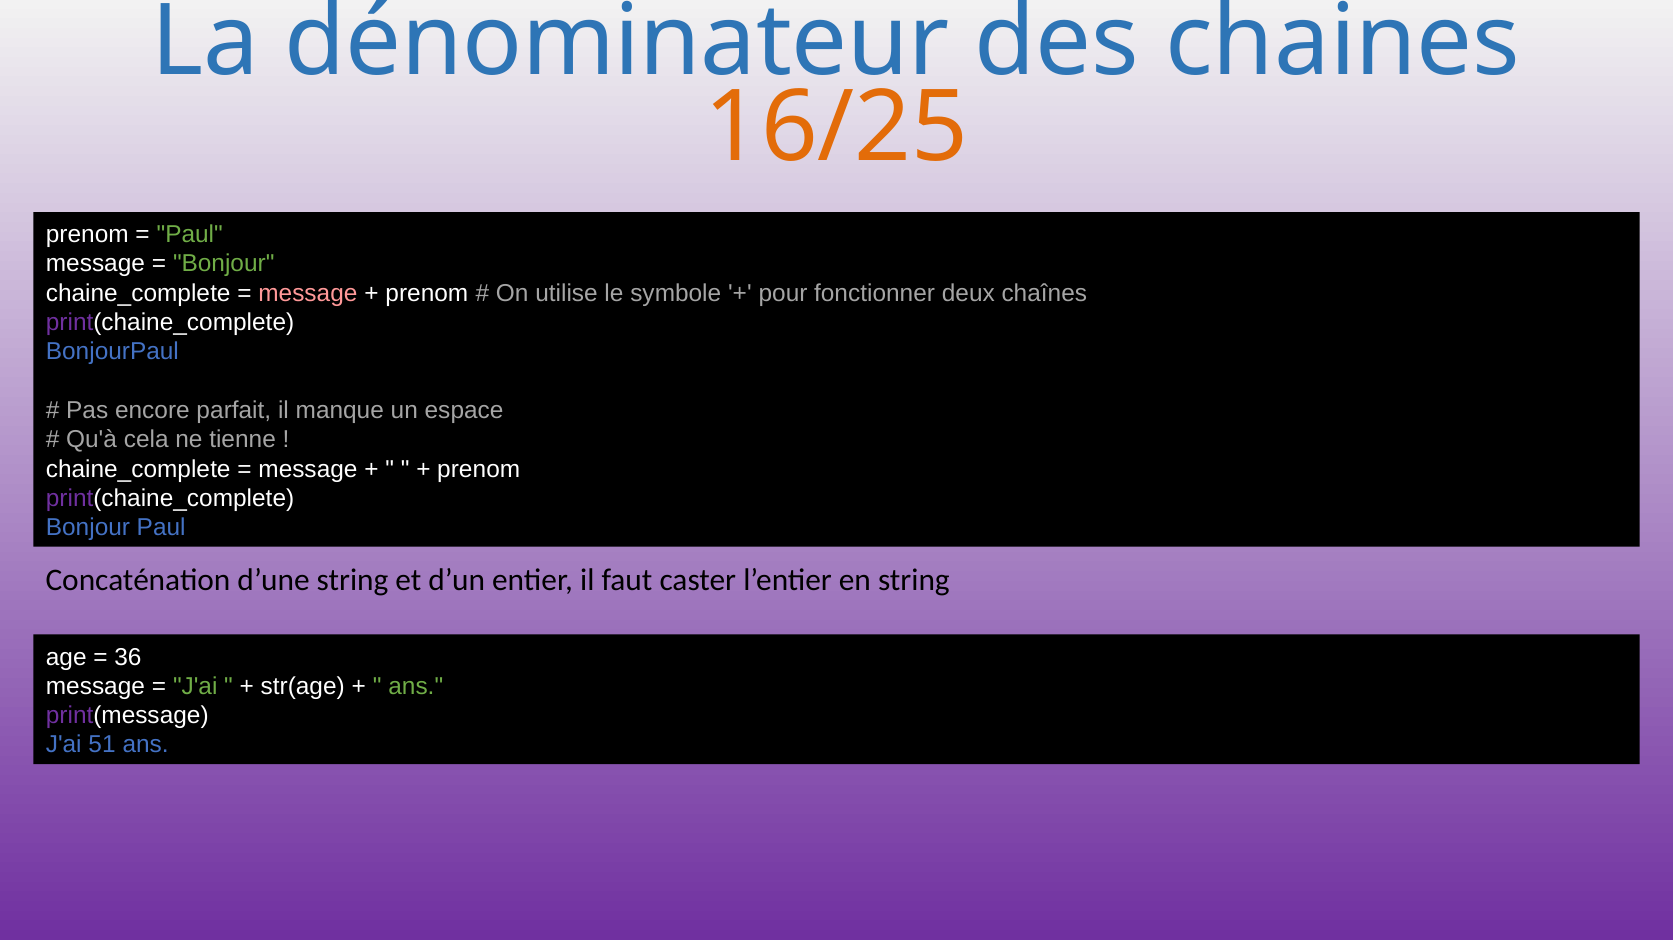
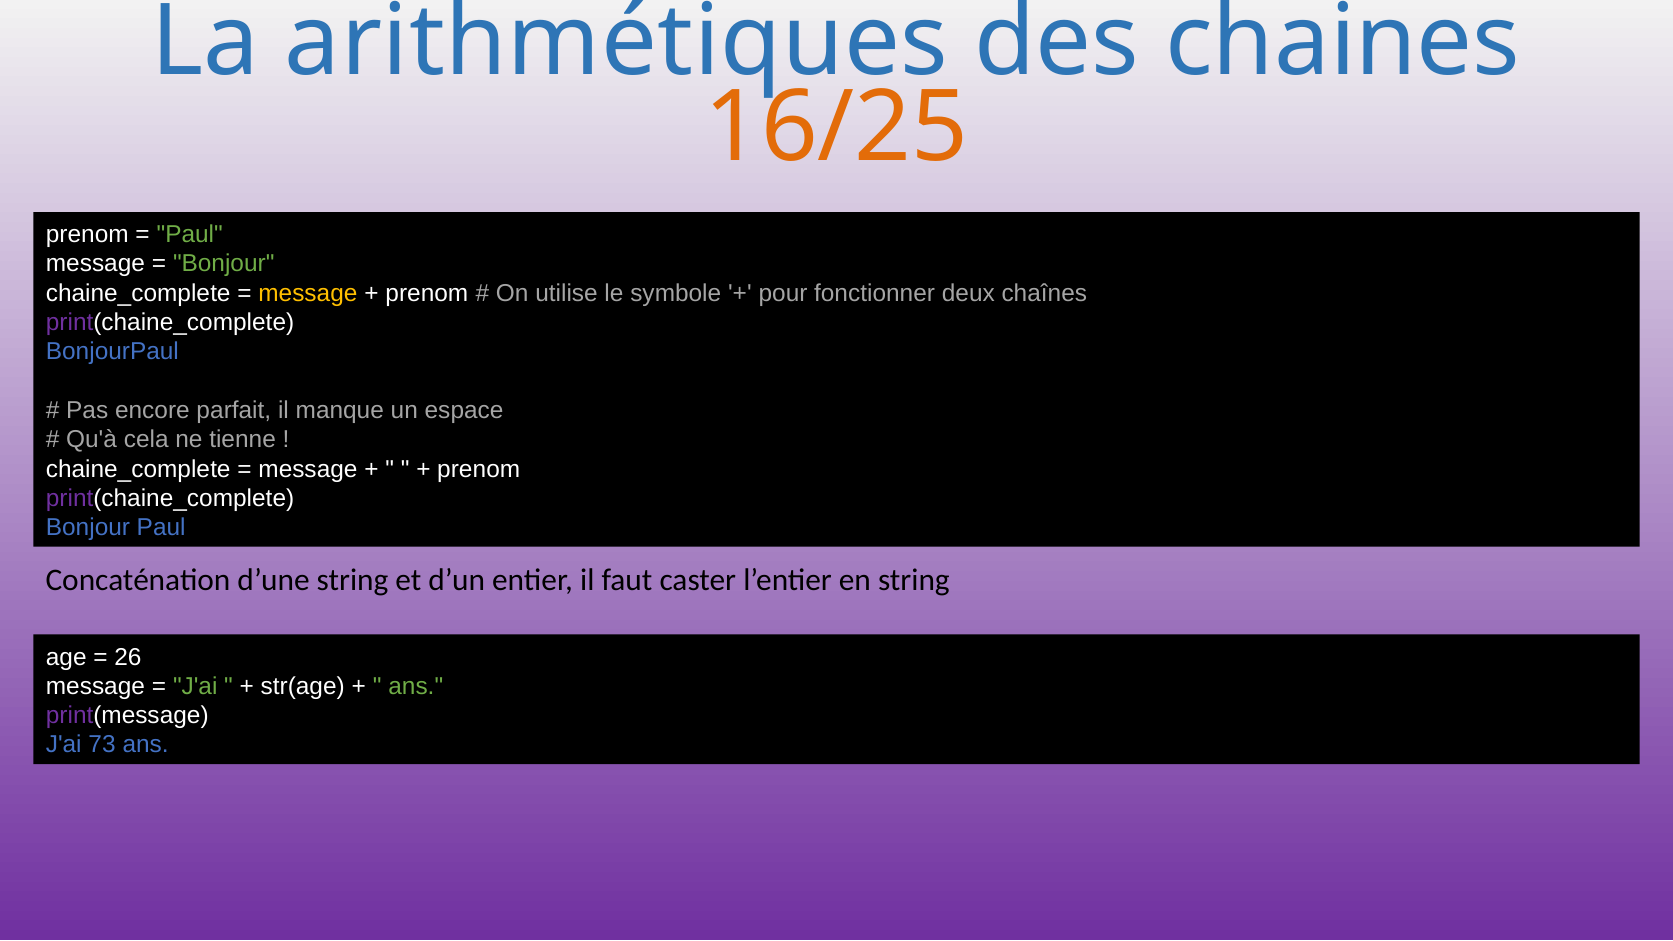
dénominateur: dénominateur -> arithmétiques
message at (308, 293) colour: pink -> yellow
36: 36 -> 26
51: 51 -> 73
